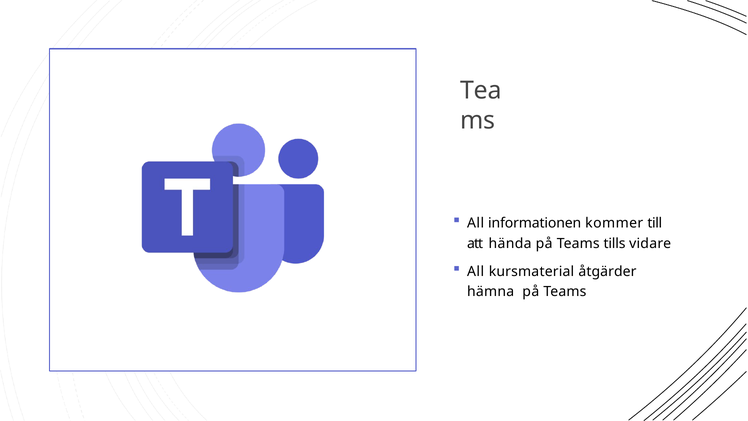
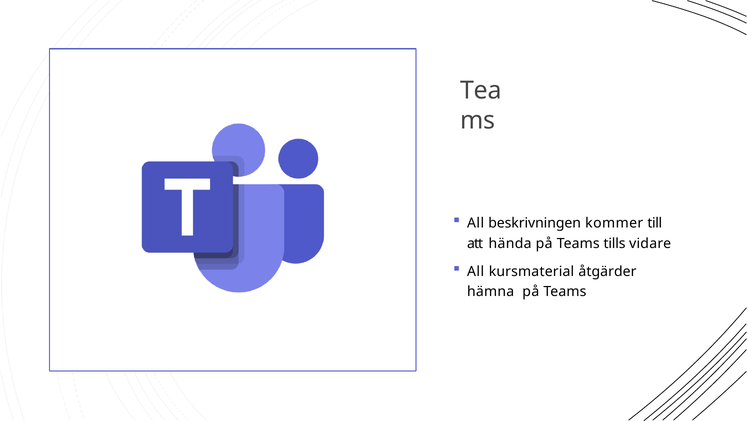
informationen: informationen -> beskrivningen
